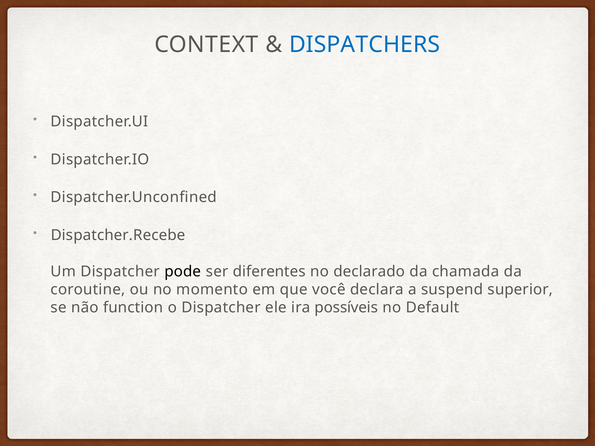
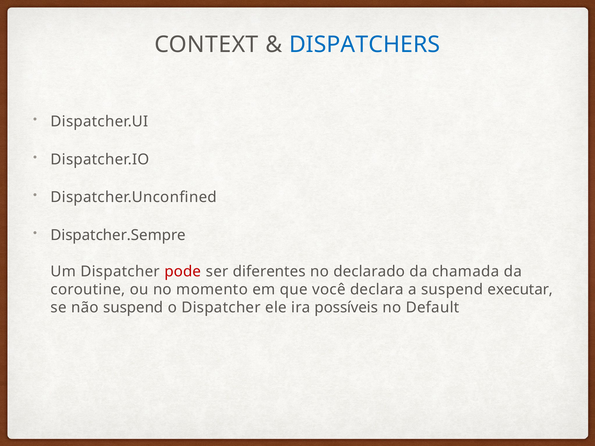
Dispatcher.Recebe: Dispatcher.Recebe -> Dispatcher.Sempre
pode colour: black -> red
superior: superior -> executar
não function: function -> suspend
